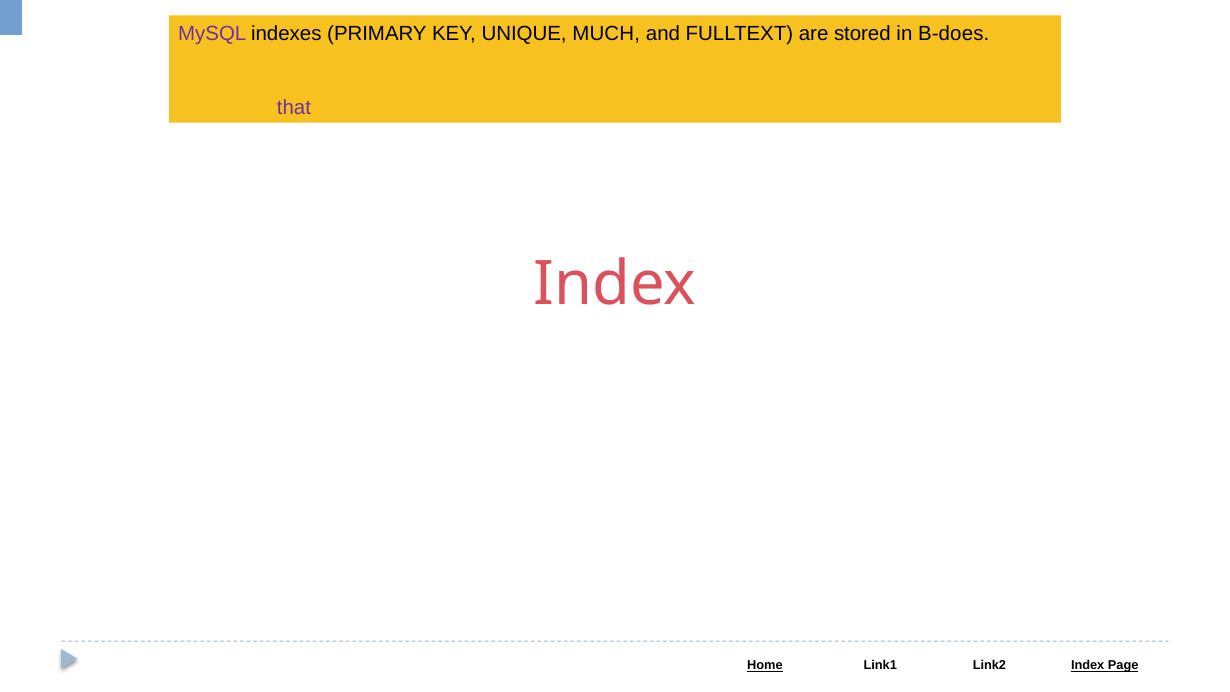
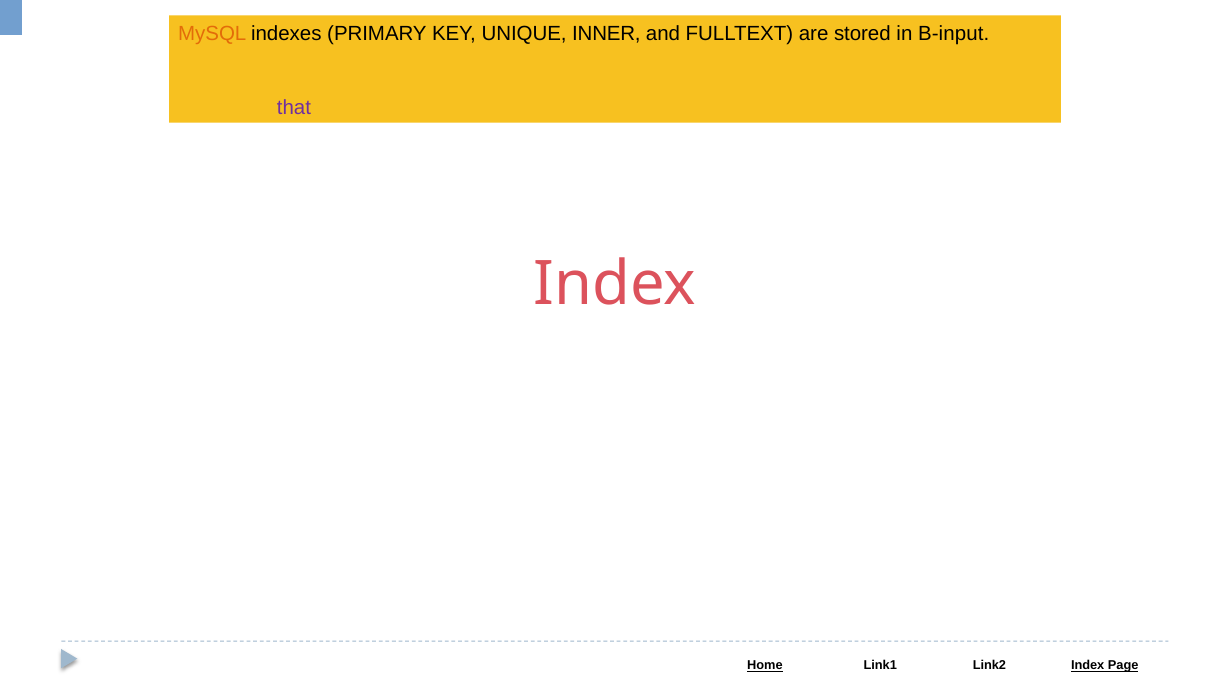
MySQL colour: purple -> orange
MUCH: MUCH -> INNER
B-does: B-does -> B-input
